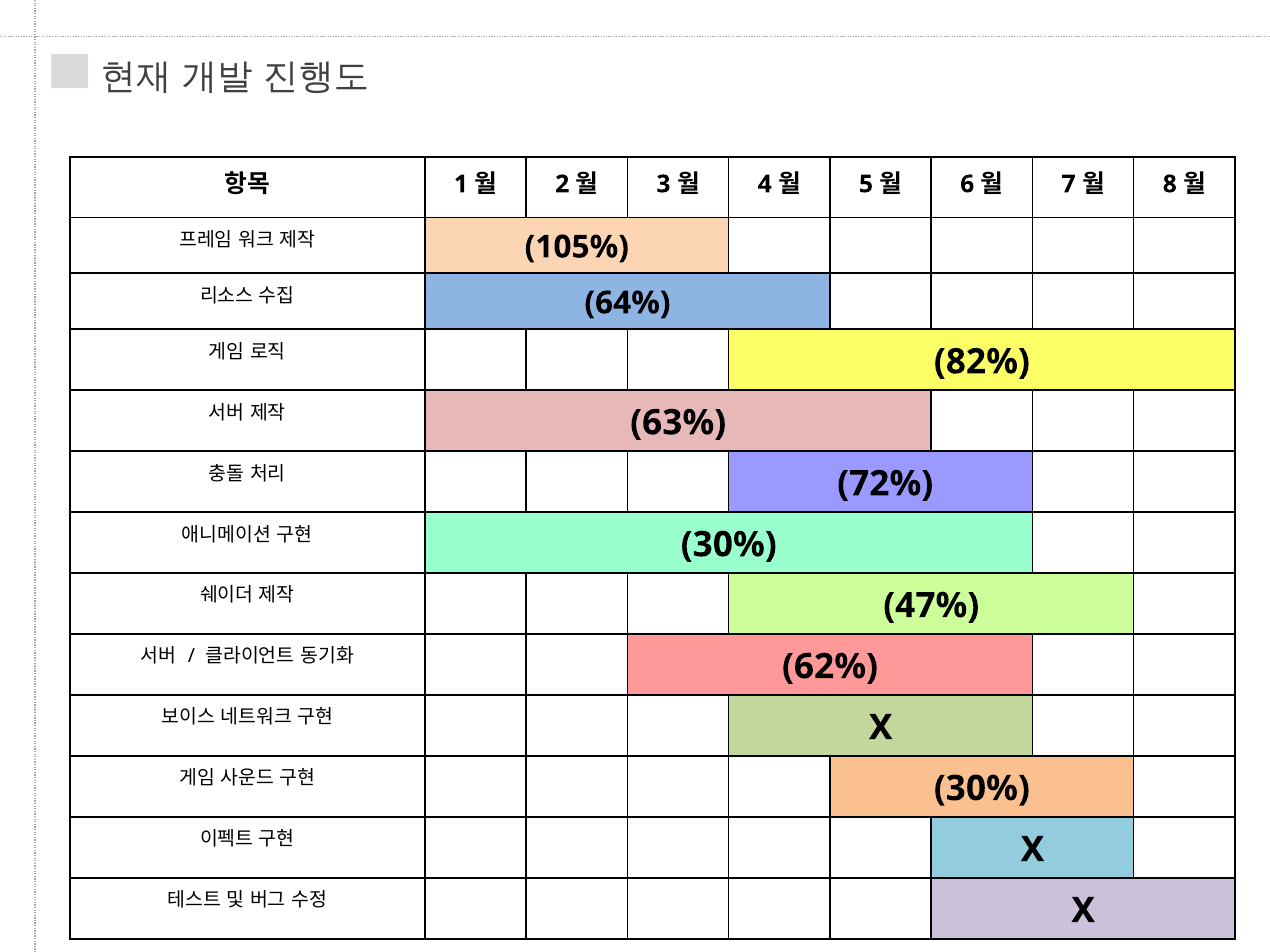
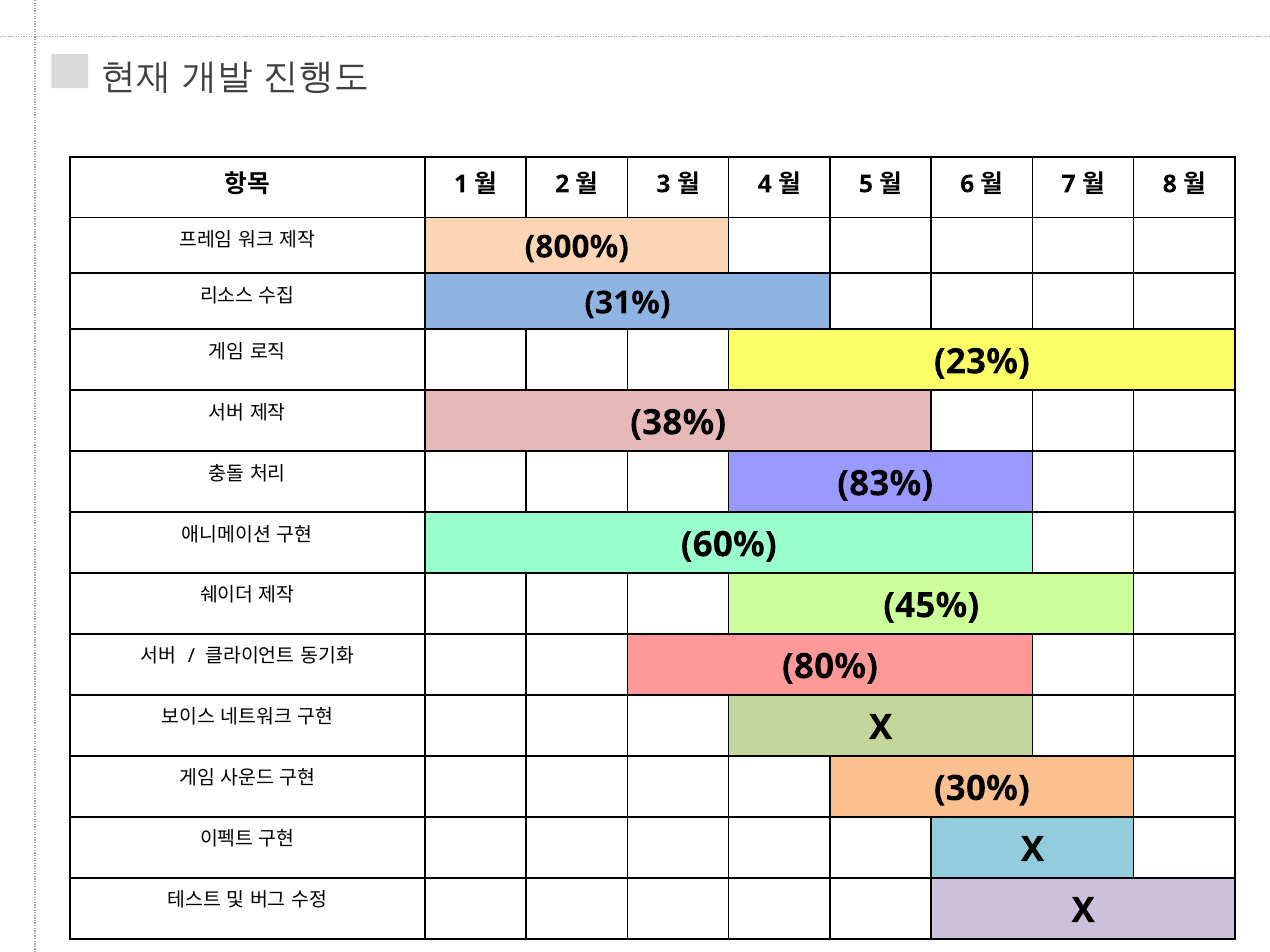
105%: 105% -> 800%
64%: 64% -> 31%
82%: 82% -> 23%
63%: 63% -> 38%
72%: 72% -> 83%
30% at (729, 545): 30% -> 60%
47%: 47% -> 45%
62%: 62% -> 80%
